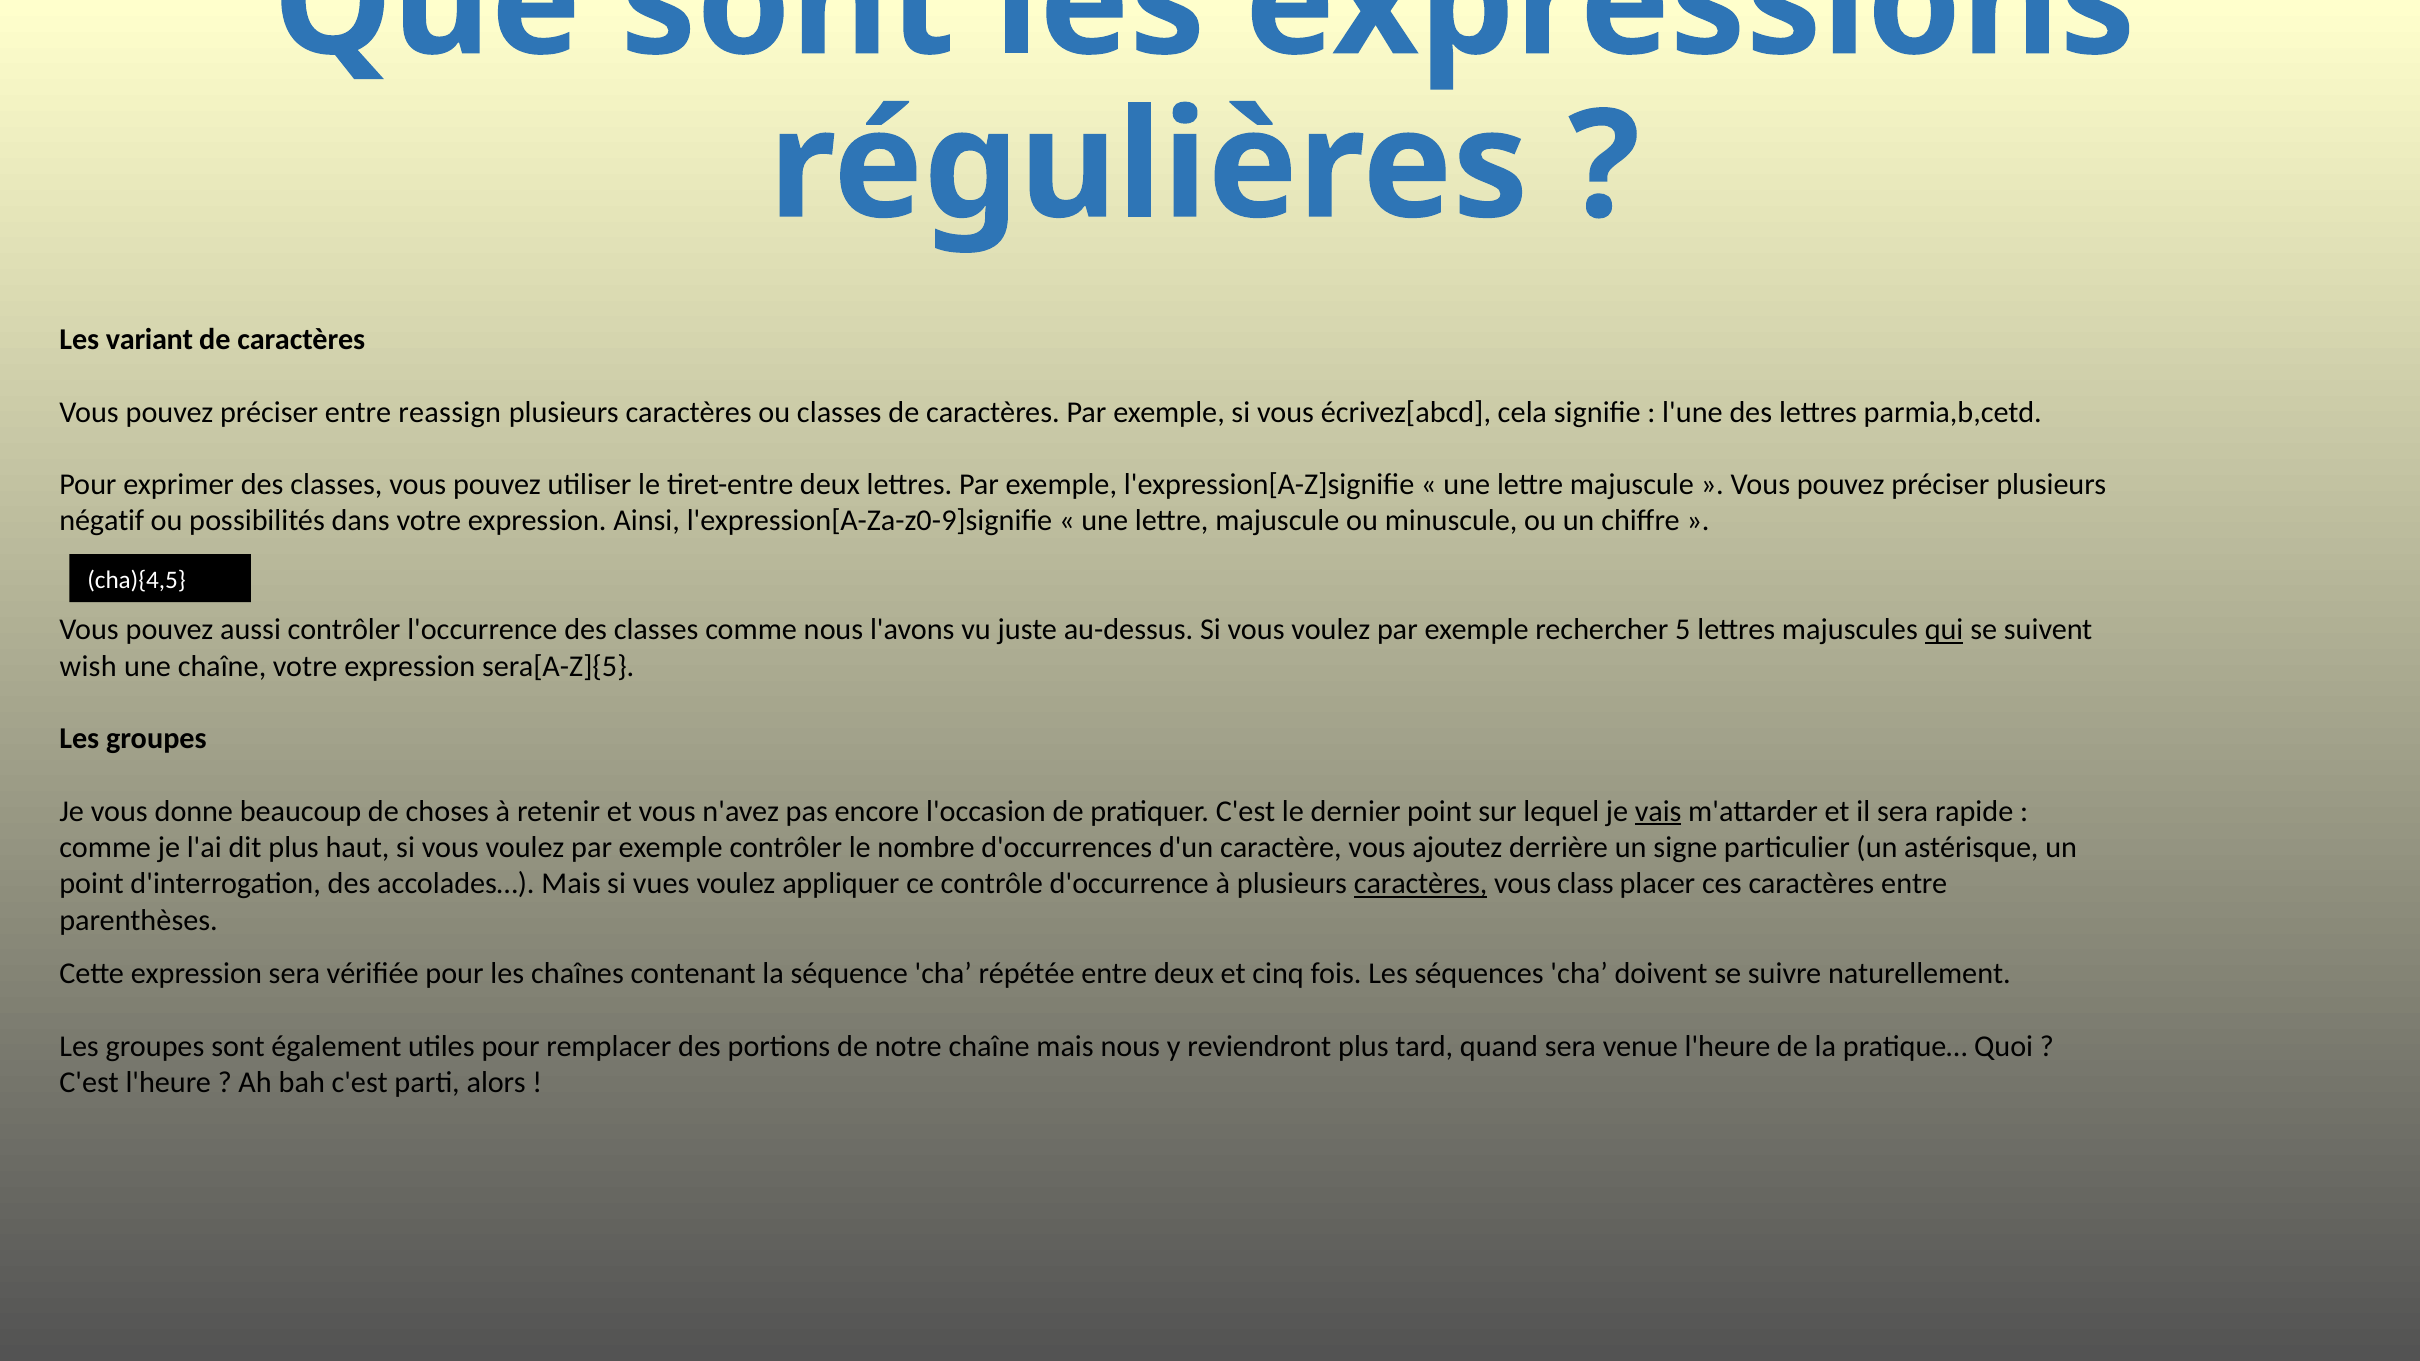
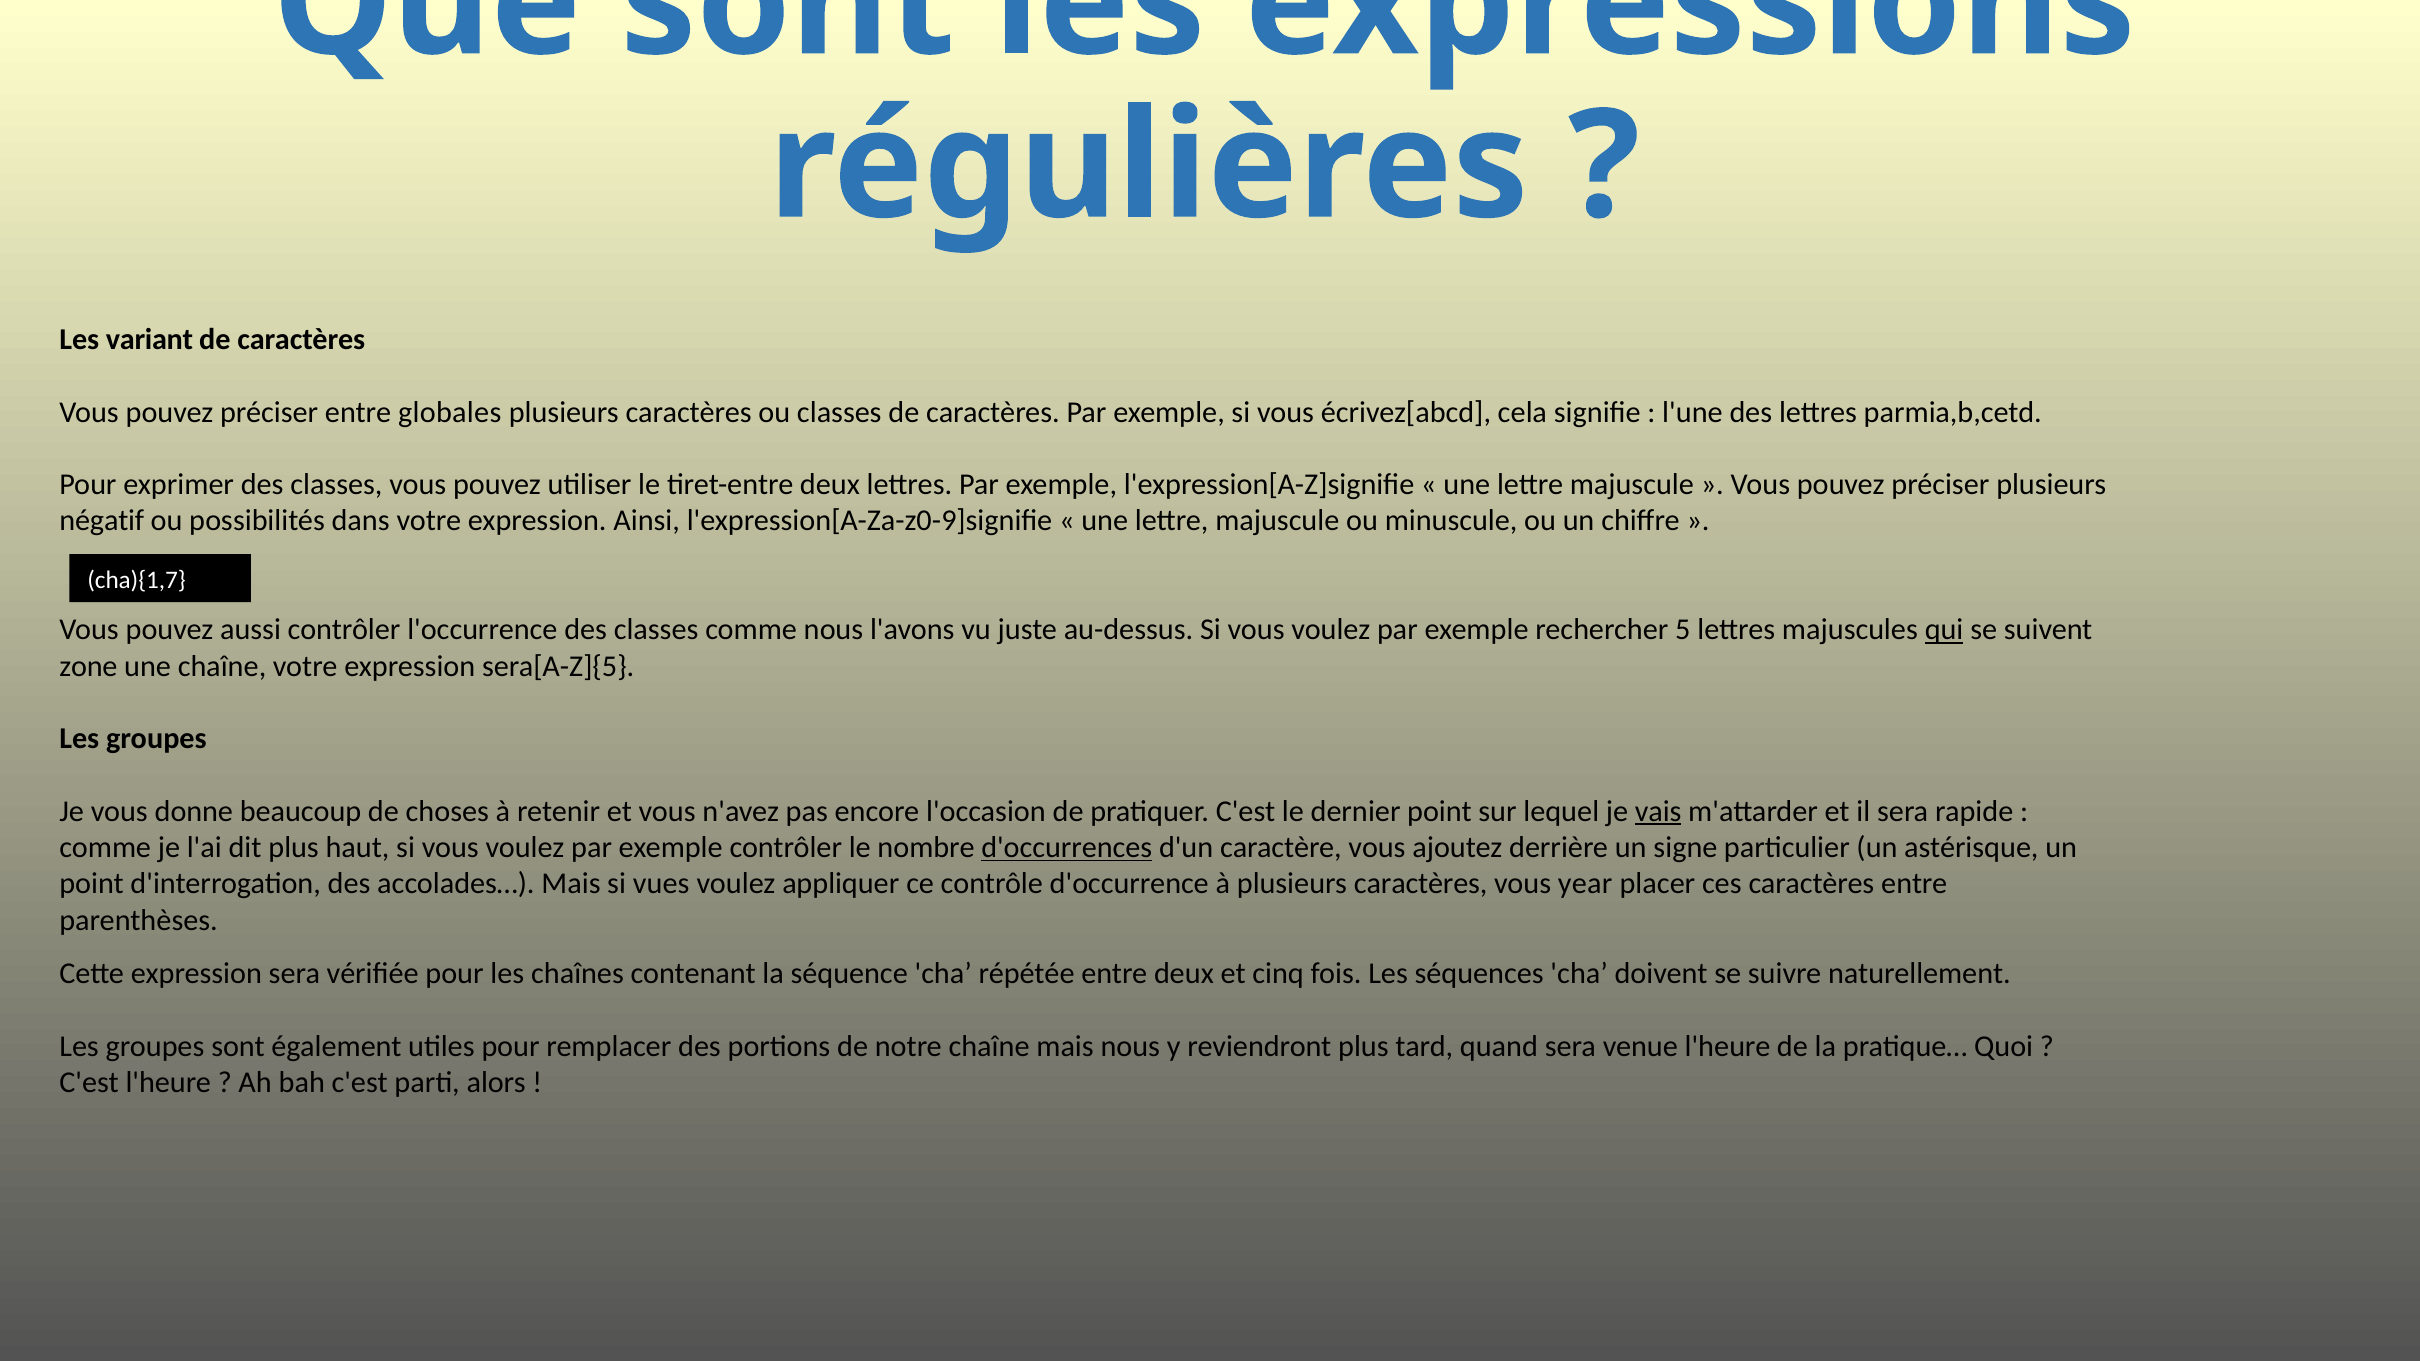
reassign: reassign -> globales
cha){4,5: cha){4,5 -> cha){1,7
wish: wish -> zone
d'occurrences underline: none -> present
caractères at (1421, 884) underline: present -> none
class: class -> year
